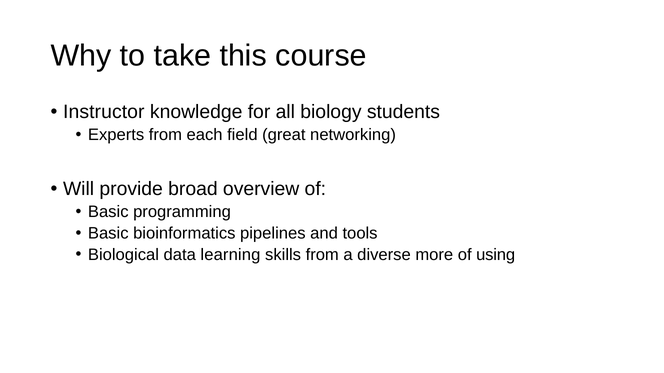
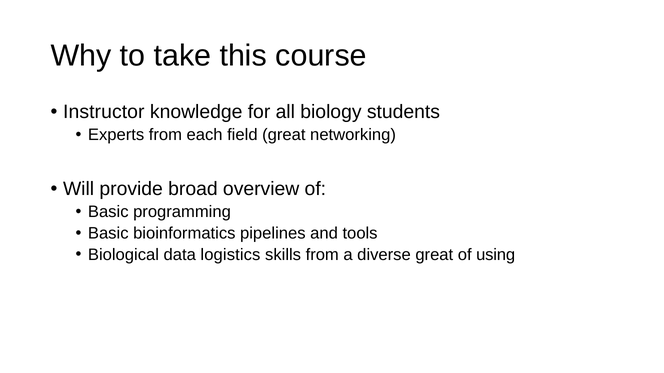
learning: learning -> logistics
diverse more: more -> great
